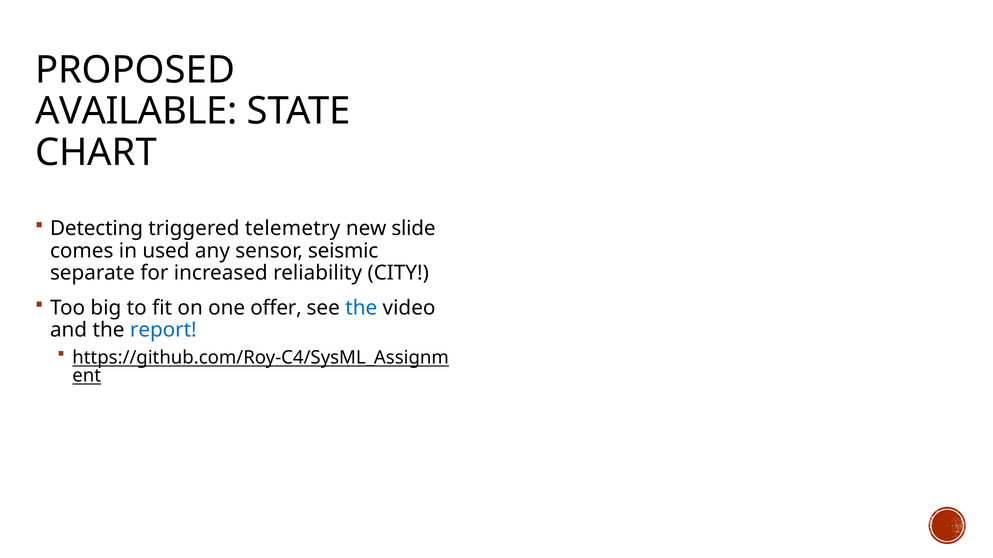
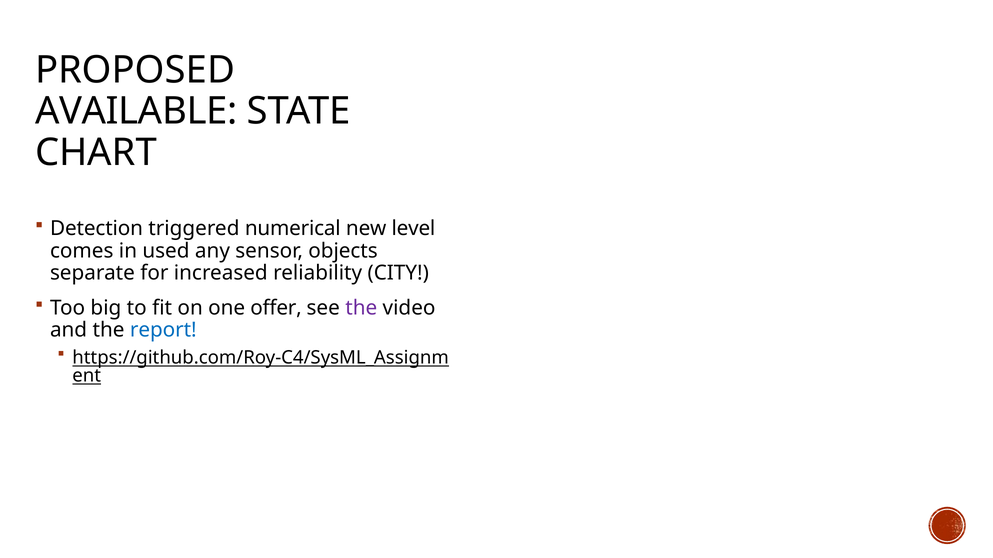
Detecting: Detecting -> Detection
telemetry: telemetry -> numerical
slide: slide -> level
seismic: seismic -> objects
the at (361, 308) colour: blue -> purple
